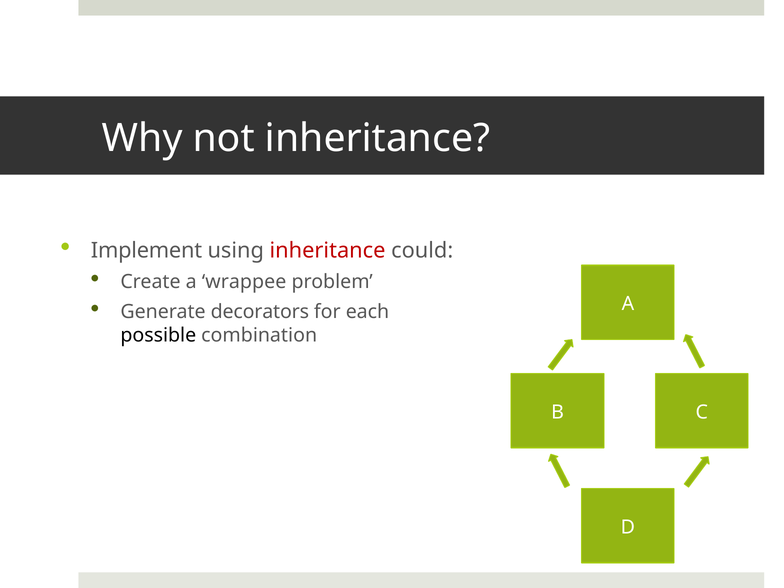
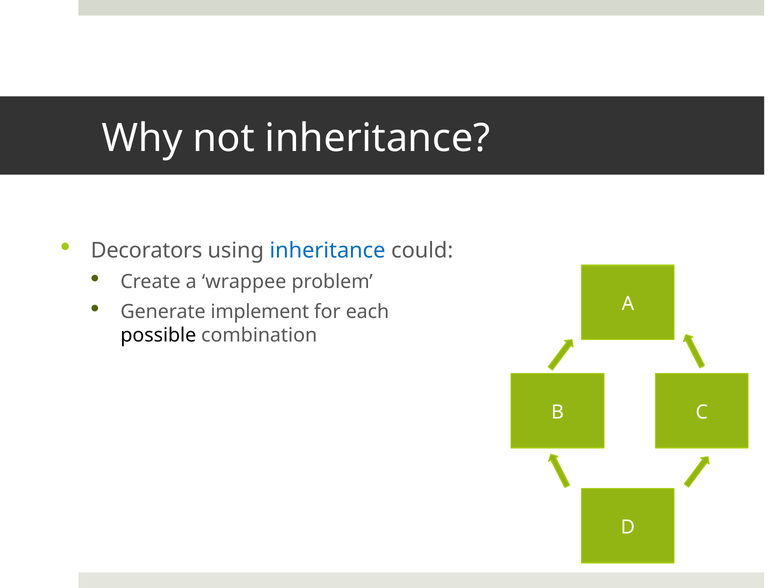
Implement: Implement -> Decorators
inheritance at (328, 251) colour: red -> blue
decorators: decorators -> implement
